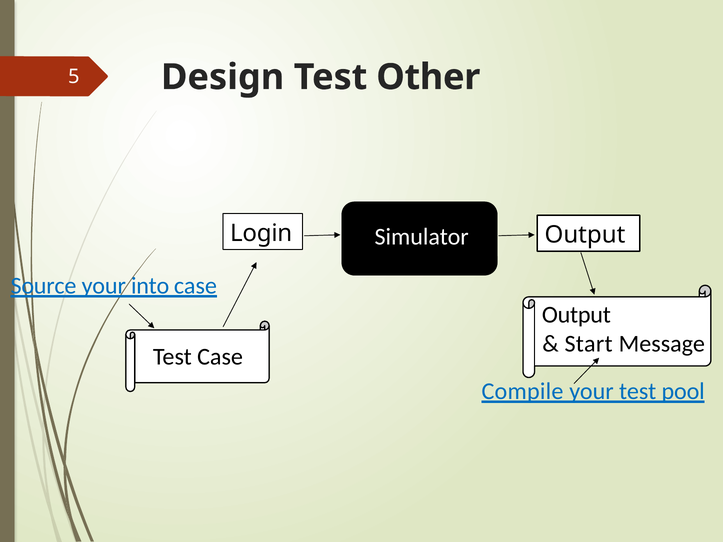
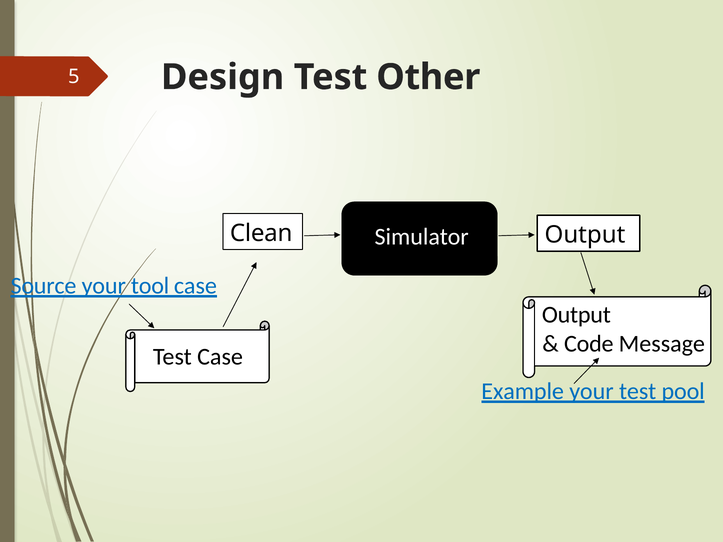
Login: Login -> Clean
into: into -> tool
Start: Start -> Code
Compile: Compile -> Example
